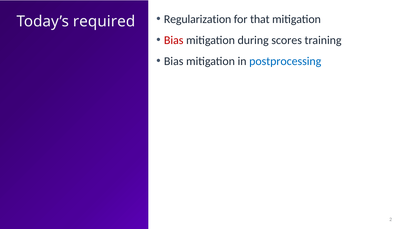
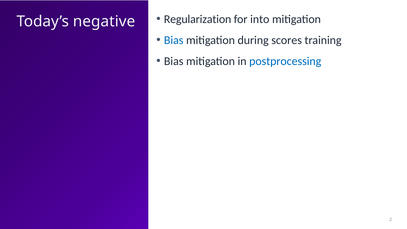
required: required -> negative
that: that -> into
Bias at (174, 40) colour: red -> blue
